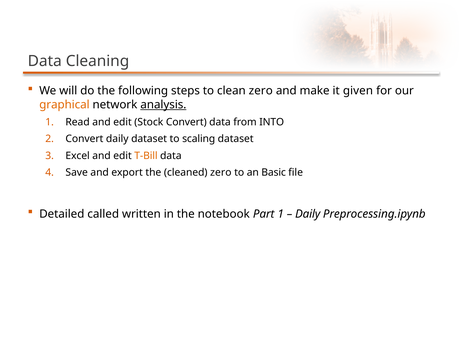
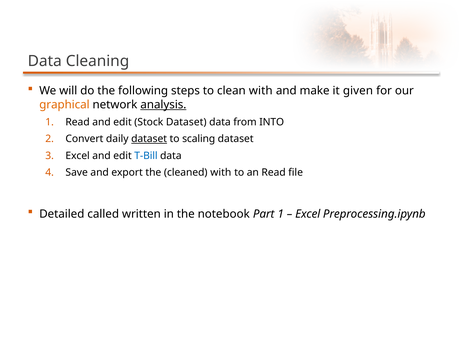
clean zero: zero -> with
Stock Convert: Convert -> Dataset
dataset at (149, 139) underline: none -> present
T-Bill colour: orange -> blue
cleaned zero: zero -> with
an Basic: Basic -> Read
Daily at (308, 214): Daily -> Excel
